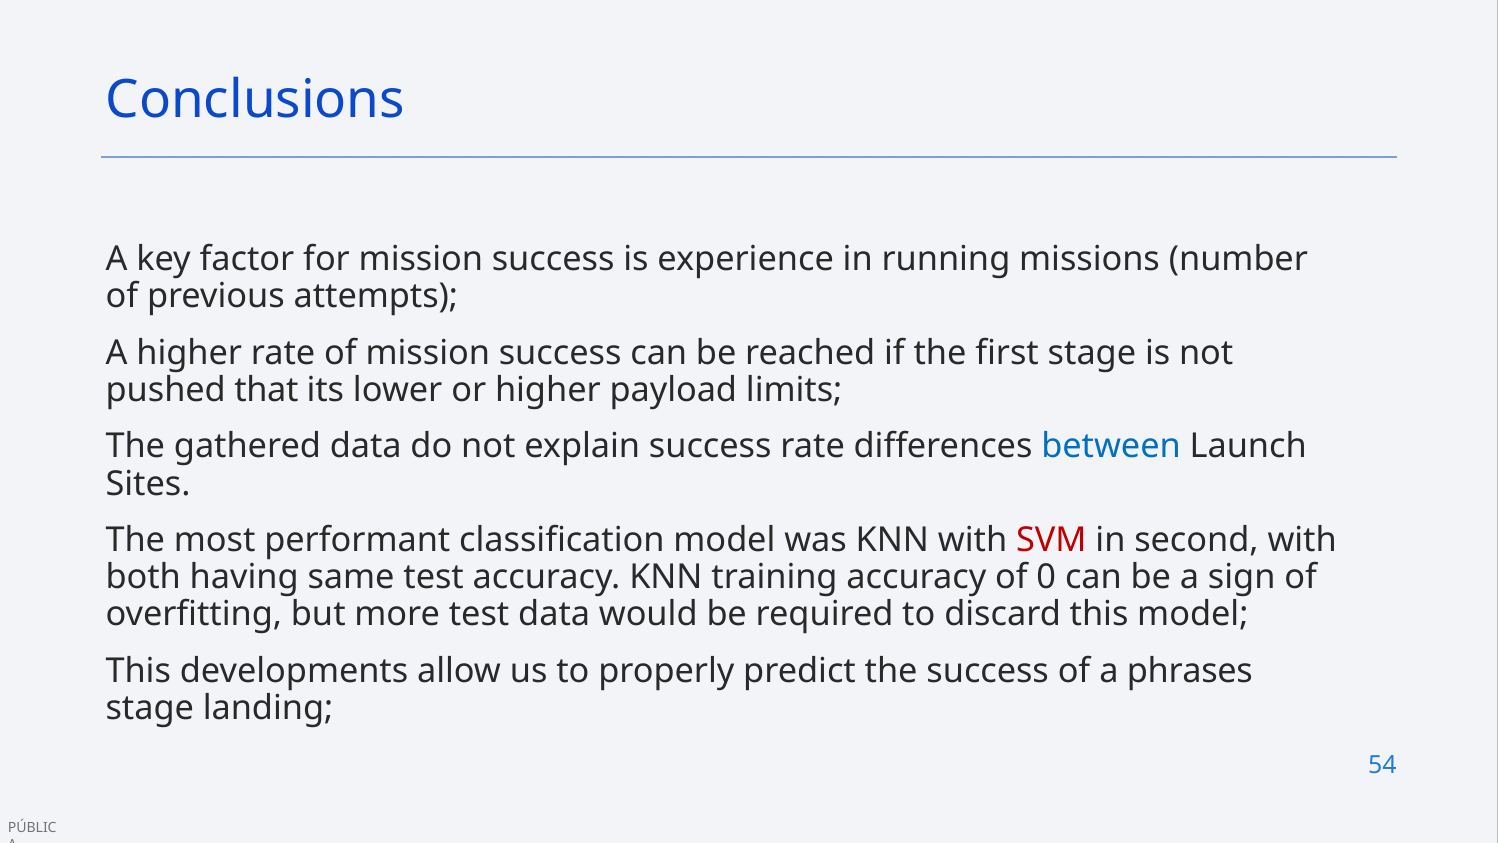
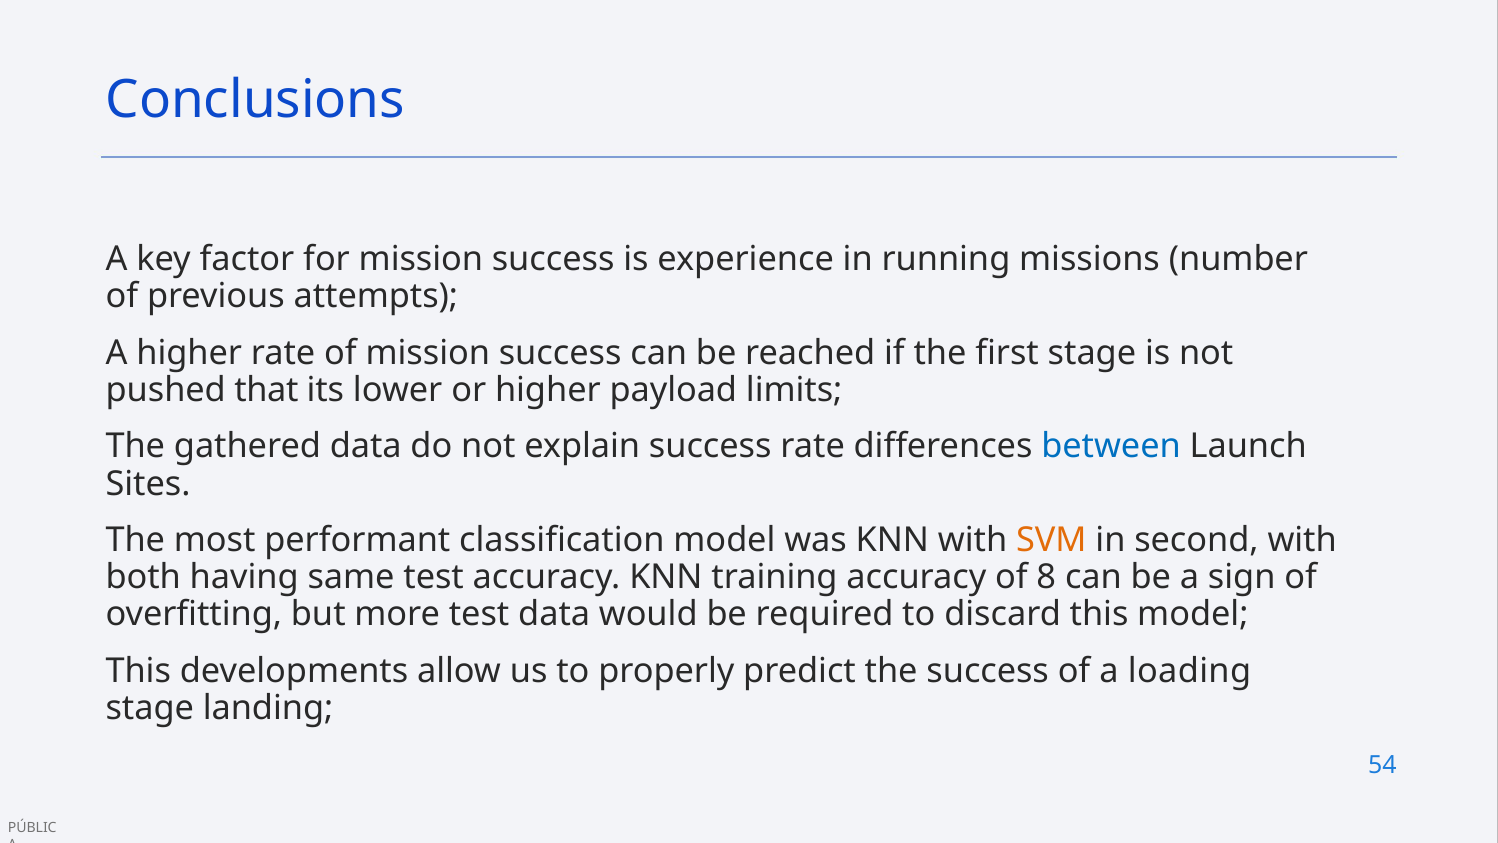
SVM colour: red -> orange
0: 0 -> 8
phrases: phrases -> loading
